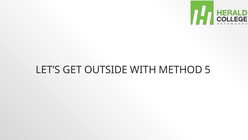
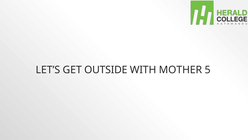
METHOD: METHOD -> MOTHER
